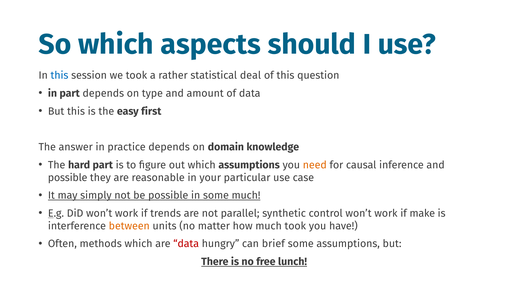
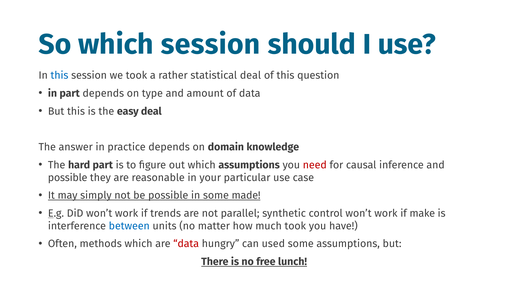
which aspects: aspects -> session
easy first: first -> deal
need colour: orange -> red
some much: much -> made
between colour: orange -> blue
brief: brief -> used
